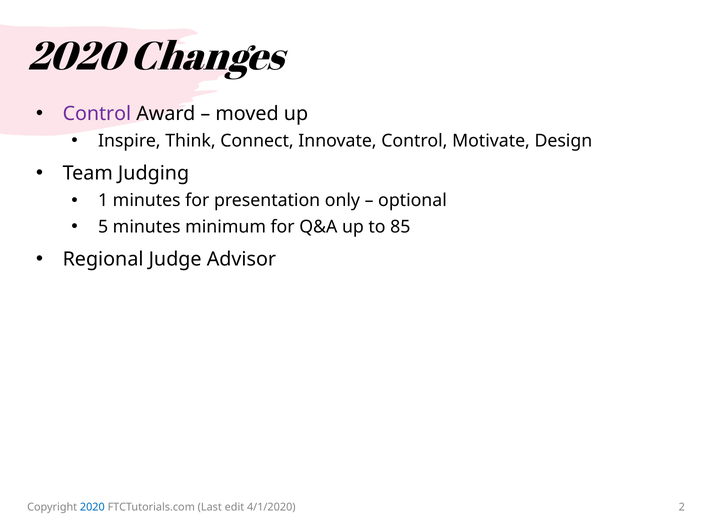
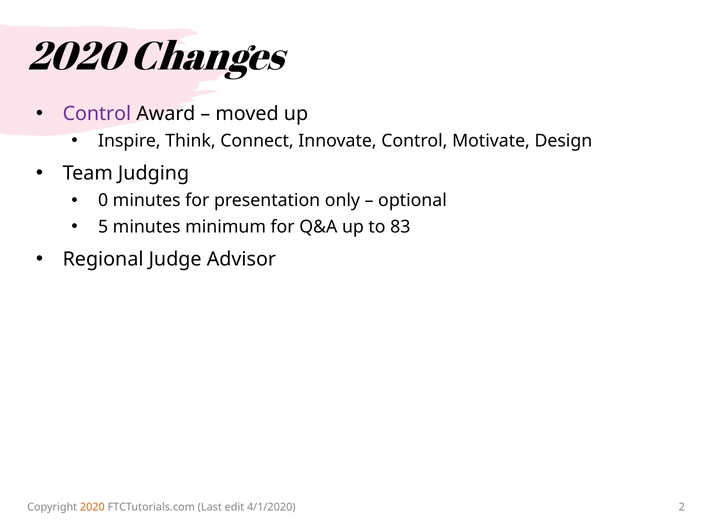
1: 1 -> 0
85: 85 -> 83
2020 at (92, 507) colour: blue -> orange
